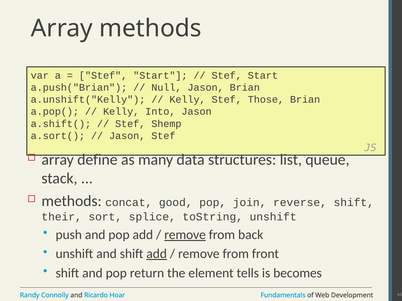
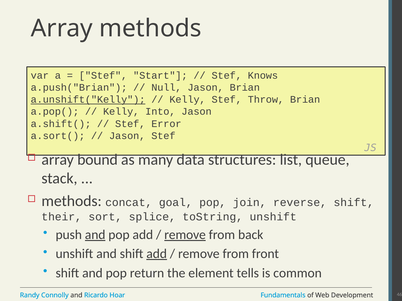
Start at (263, 76): Start -> Knows
a.unshift("Kelly underline: none -> present
Those: Those -> Throw
Shemp: Shemp -> Error
define: define -> bound
good: good -> goal
and at (95, 235) underline: none -> present
becomes: becomes -> common
